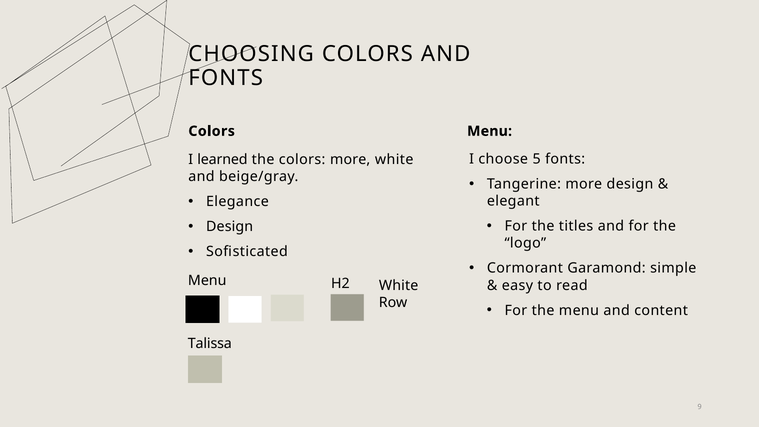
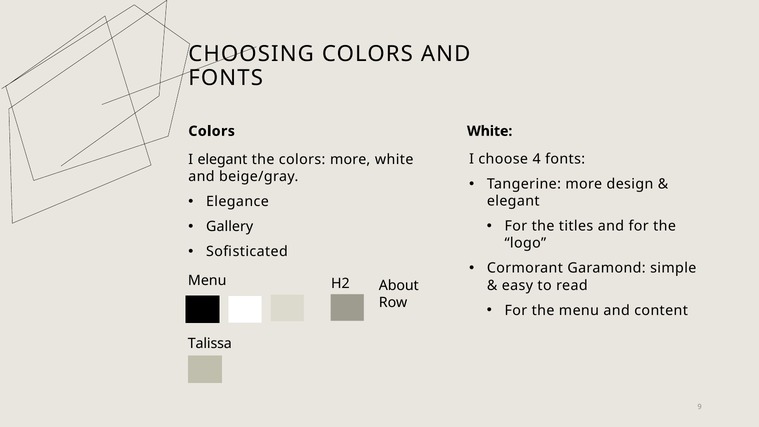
Menu at (490, 131): Menu -> White
5: 5 -> 4
I learned: learned -> elegant
Design at (230, 227): Design -> Gallery
H2 White: White -> About
